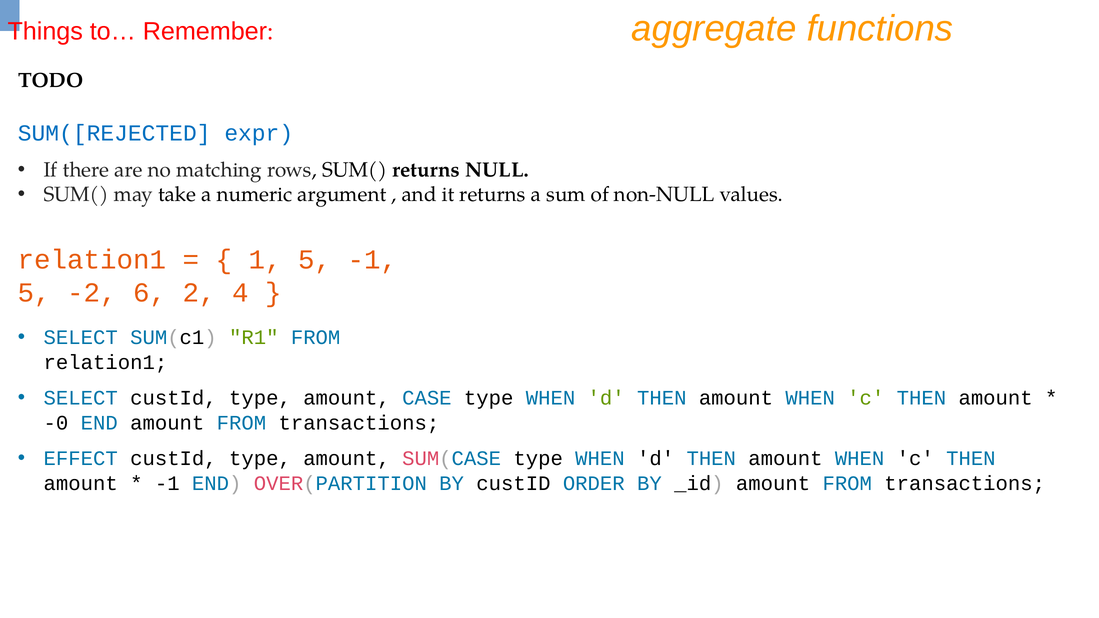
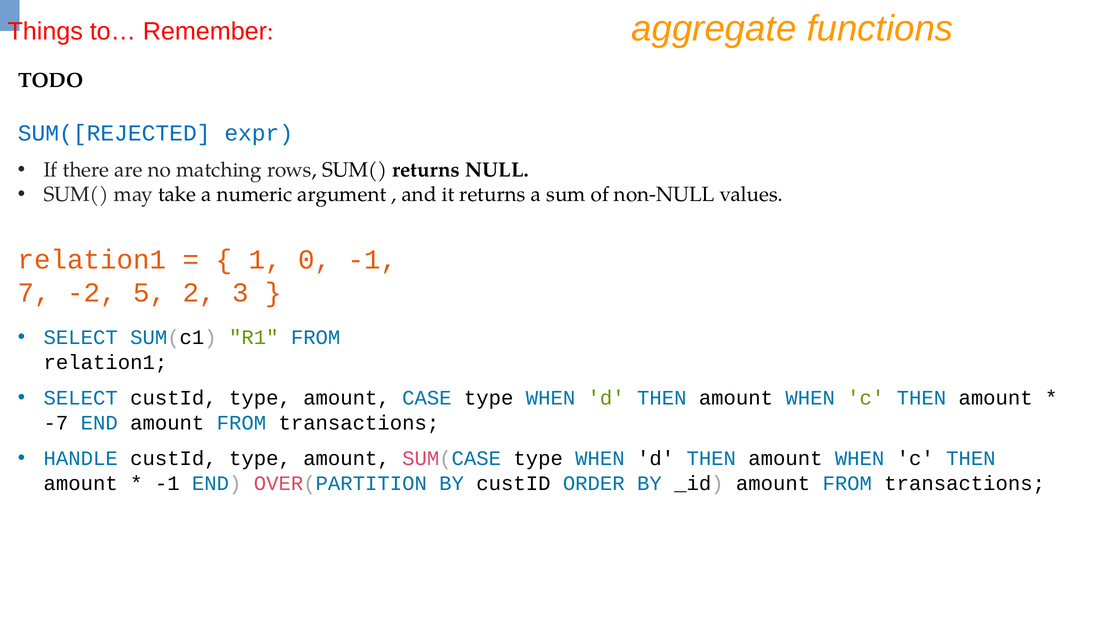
1 5: 5 -> 0
5 at (34, 293): 5 -> 7
6: 6 -> 5
4: 4 -> 3
-0: -0 -> -7
EFFECT: EFFECT -> HANDLE
